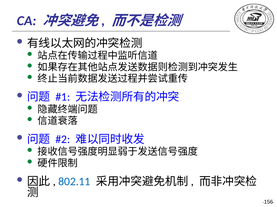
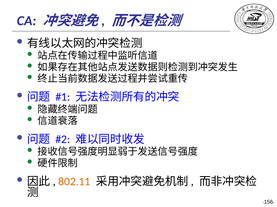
802.11 colour: blue -> orange
